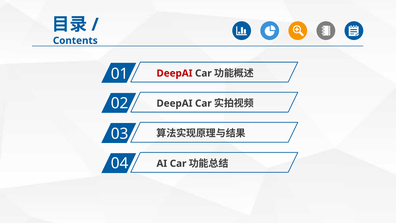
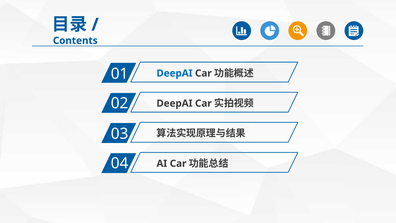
DeepAI at (174, 73) colour: red -> blue
